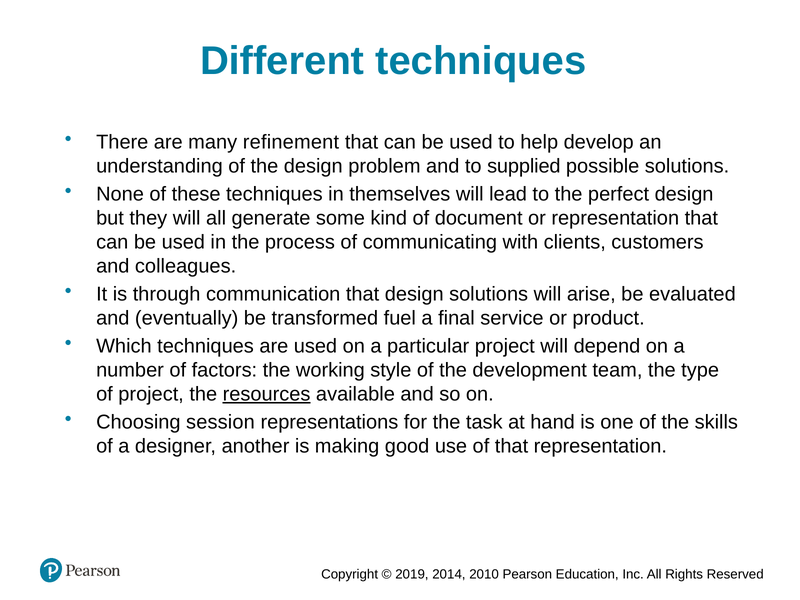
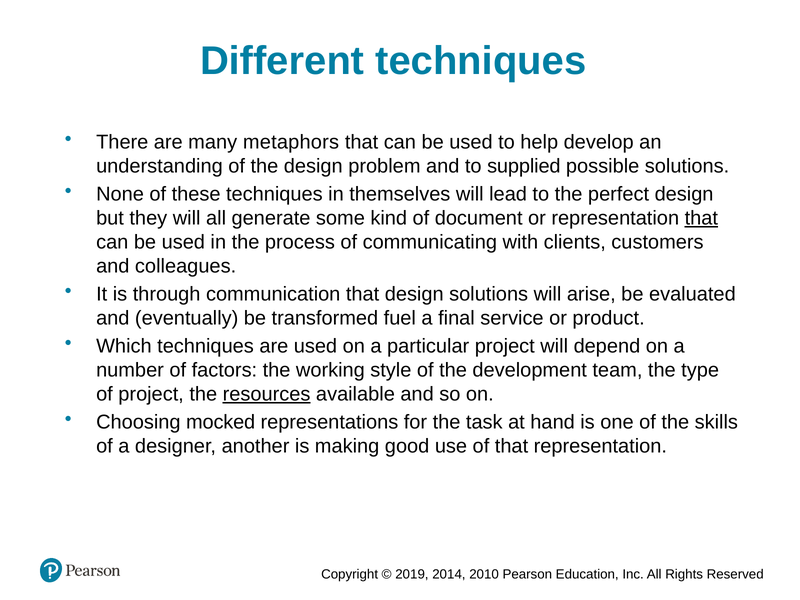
refinement: refinement -> metaphors
that at (701, 218) underline: none -> present
session: session -> mocked
